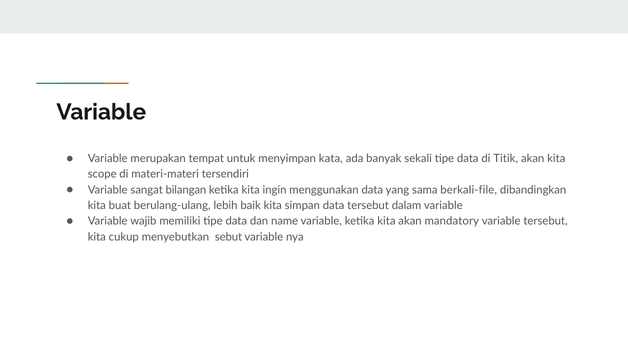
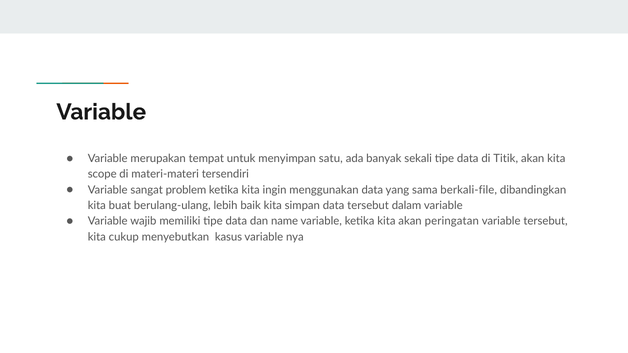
kata: kata -> satu
bilangan: bilangan -> problem
mandatory: mandatory -> peringatan
sebut: sebut -> kasus
